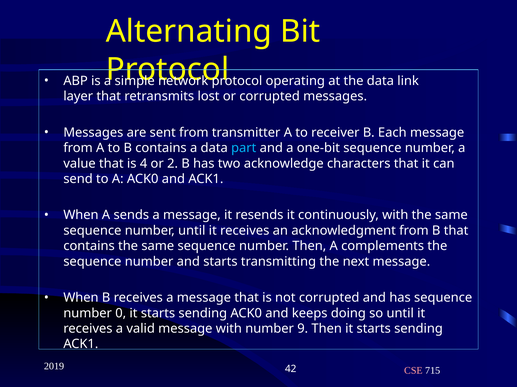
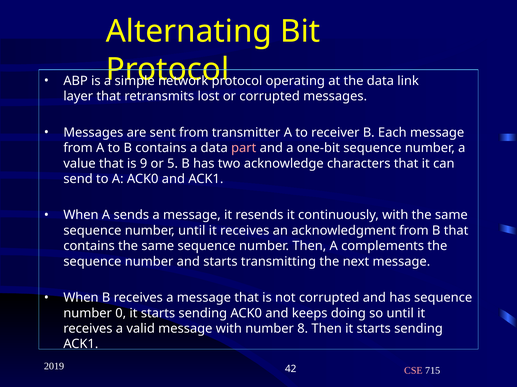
part colour: light blue -> pink
4: 4 -> 9
2: 2 -> 5
9: 9 -> 8
